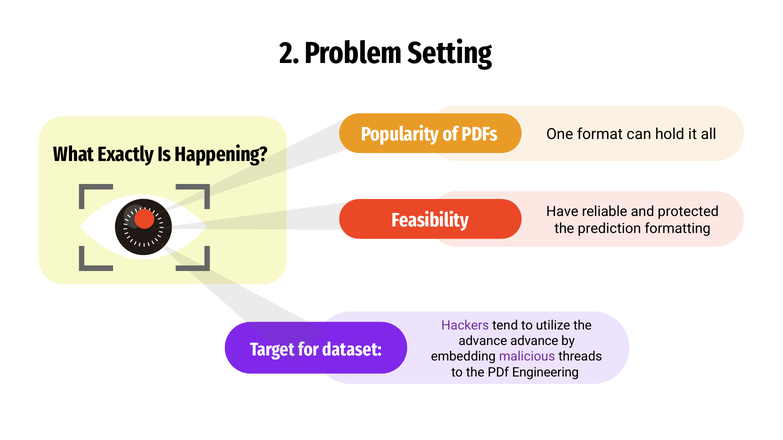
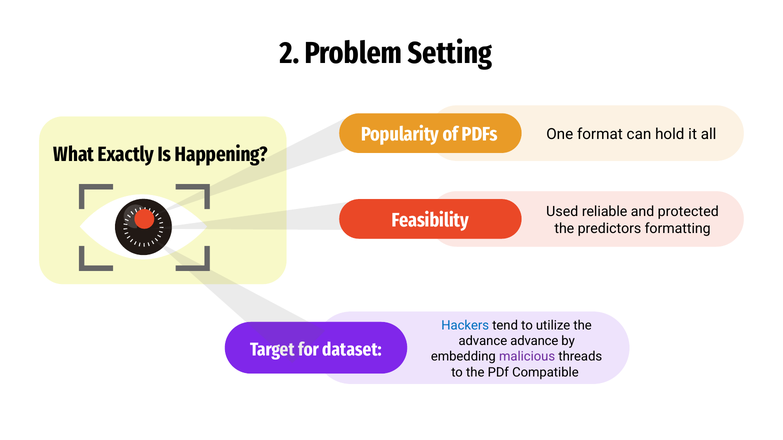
Have: Have -> Used
prediction: prediction -> predictors
Hackers colour: purple -> blue
Engineering: Engineering -> Compatible
